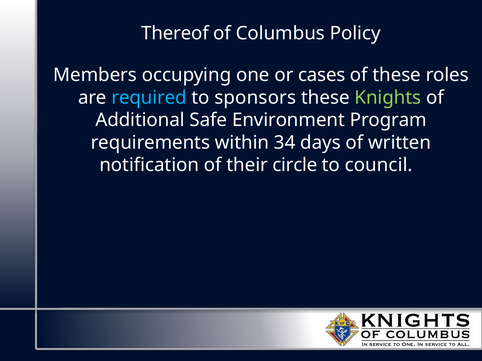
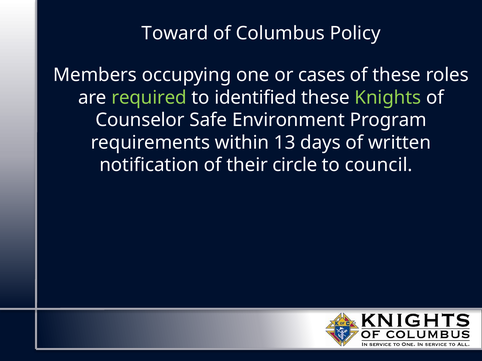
Thereof: Thereof -> Toward
required colour: light blue -> light green
sponsors: sponsors -> identified
Additional: Additional -> Counselor
34: 34 -> 13
